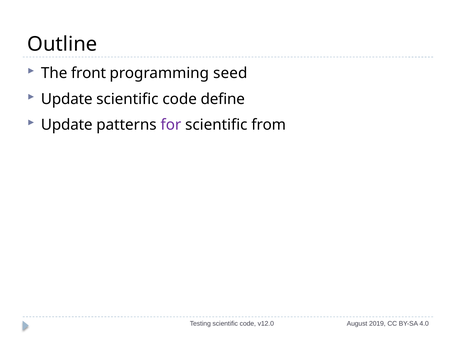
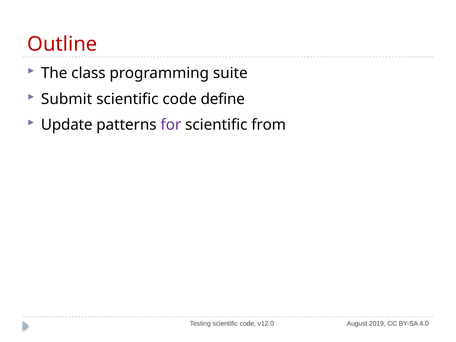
Outline colour: black -> red
front: front -> class
seed: seed -> suite
Update at (67, 99): Update -> Submit
